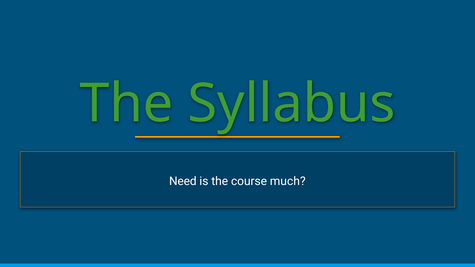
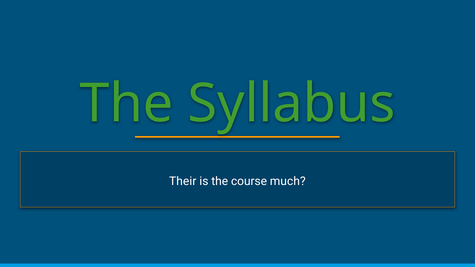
Need: Need -> Their
